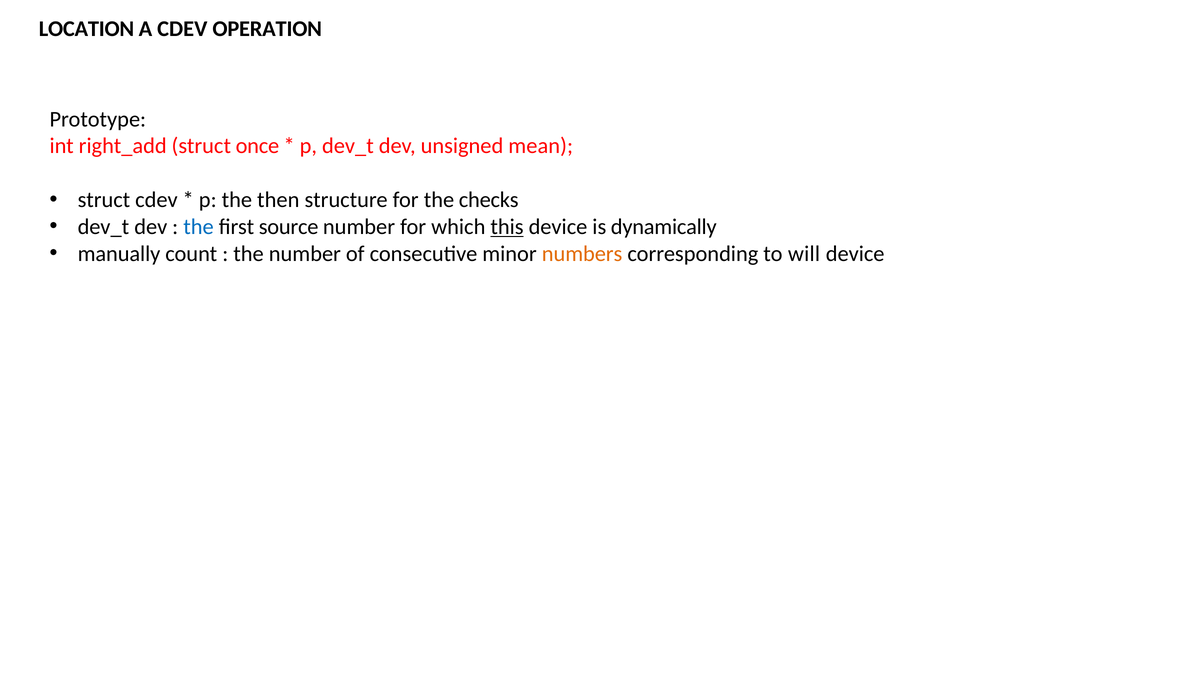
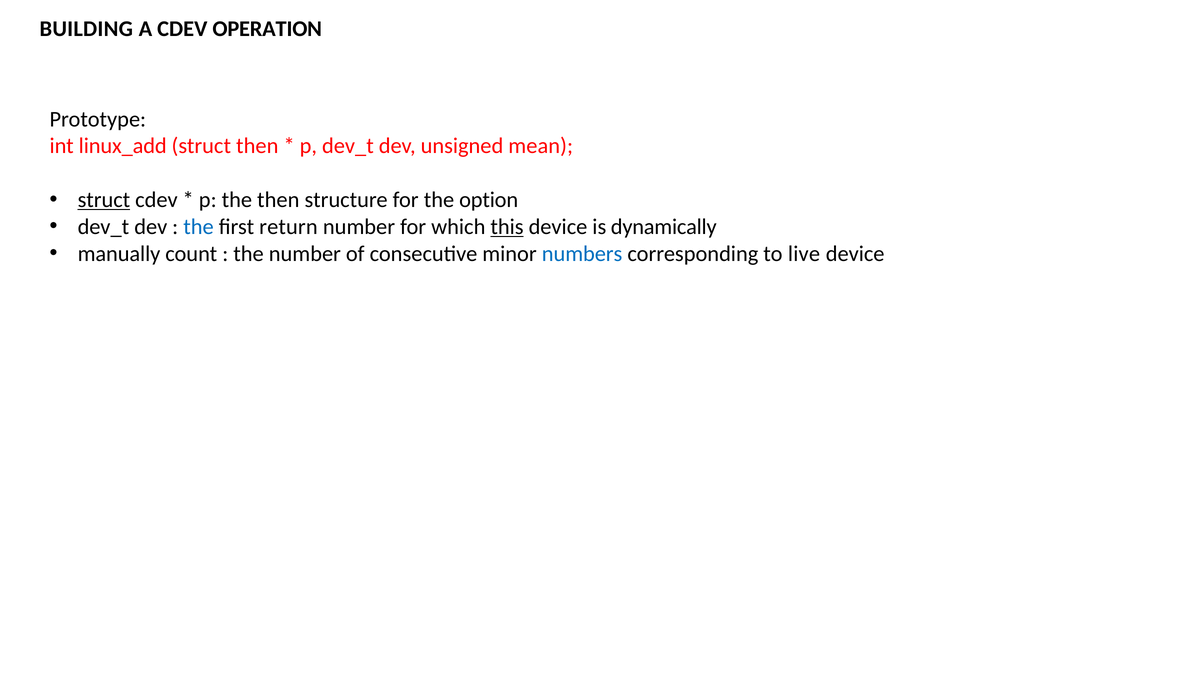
LOCATION: LOCATION -> BUILDING
right_add: right_add -> linux_add
struct once: once -> then
struct at (104, 200) underline: none -> present
checks: checks -> option
source: source -> return
numbers colour: orange -> blue
will: will -> live
